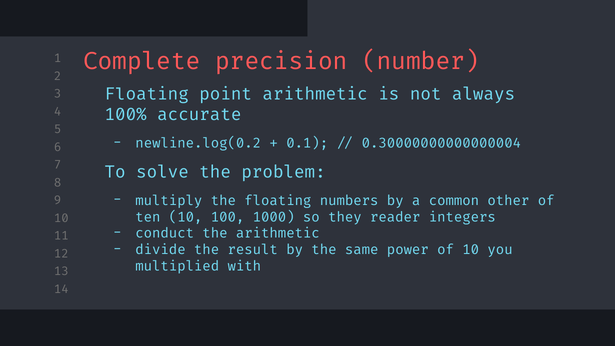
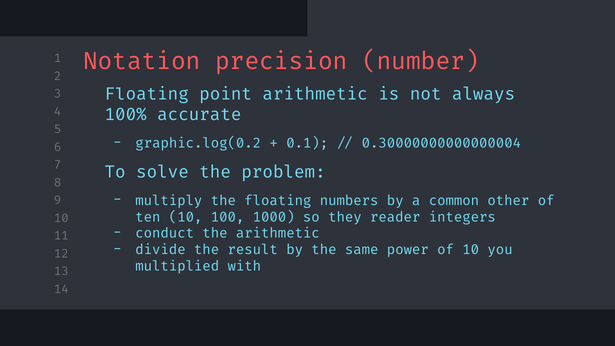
Complete: Complete -> Notation
newline.log(0.2: newline.log(0.2 -> graphic.log(0.2
